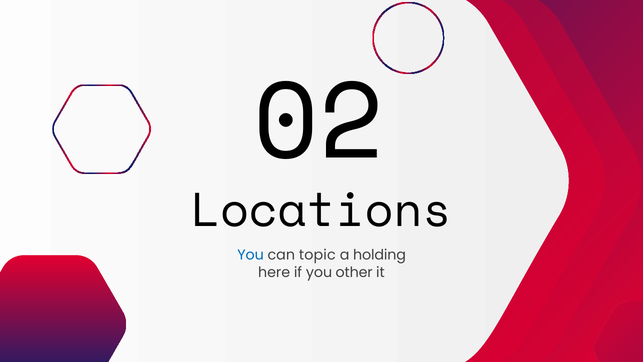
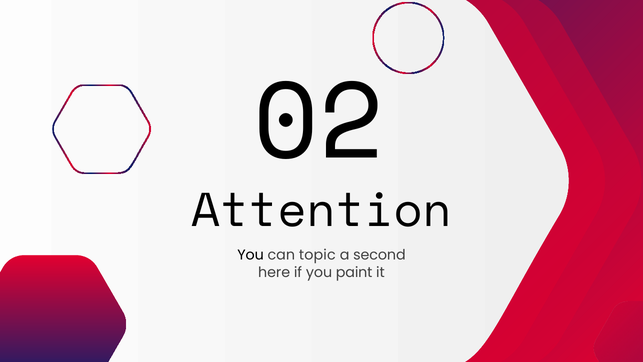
Locations: Locations -> Attention
You at (251, 255) colour: blue -> black
holding: holding -> second
other: other -> paint
